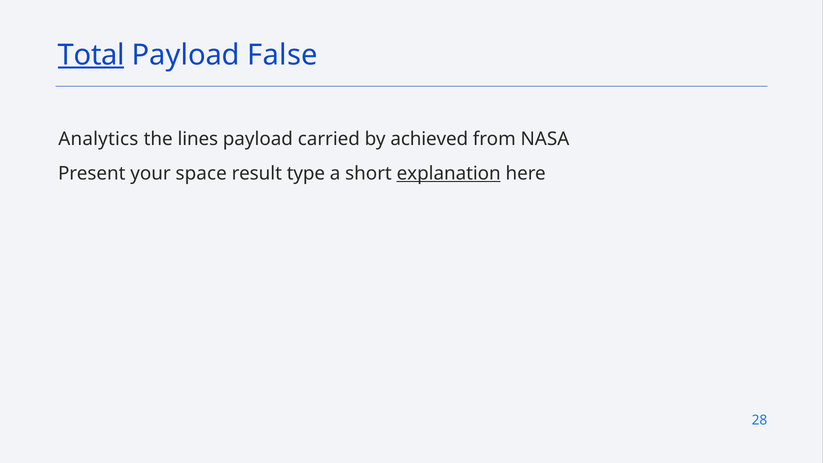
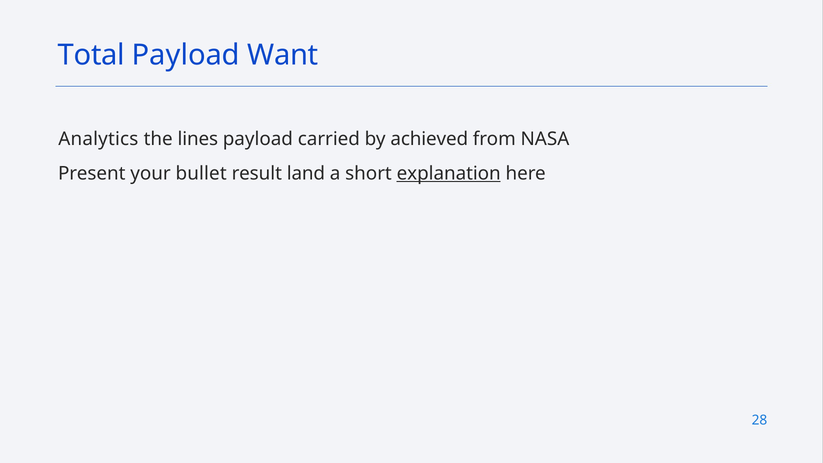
Total underline: present -> none
False: False -> Want
space: space -> bullet
type: type -> land
